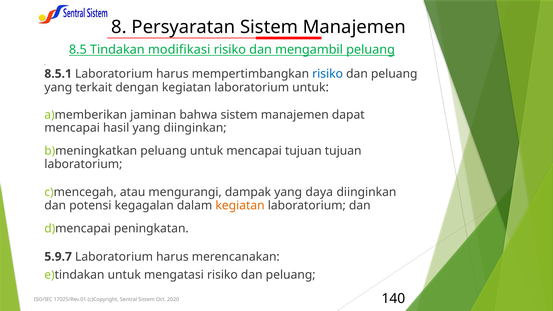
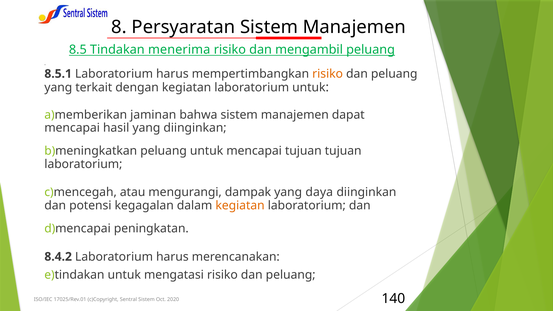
modifikasi: modifikasi -> menerima
risiko at (328, 74) colour: blue -> orange
5.9.7: 5.9.7 -> 8.4.2
